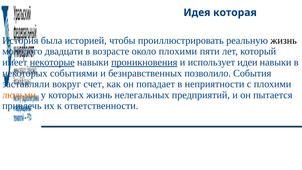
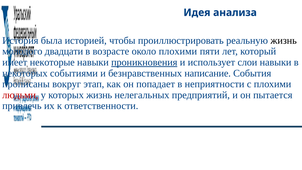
которая: которая -> анализа
некоторые underline: present -> none
идеи: идеи -> слои
позволило: позволило -> написание
заставляли: заставляли -> прописаны
счет: счет -> этап
людьми colour: orange -> red
